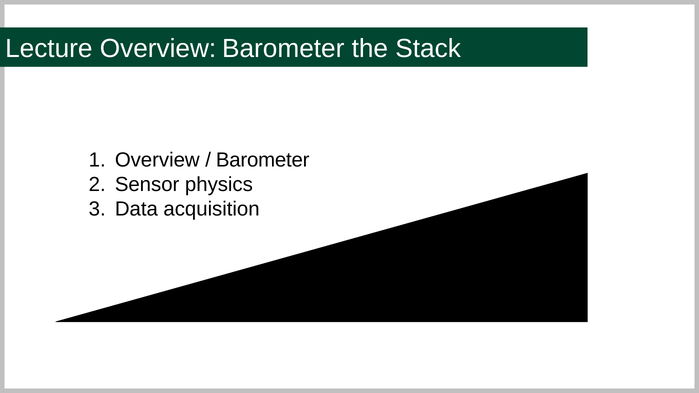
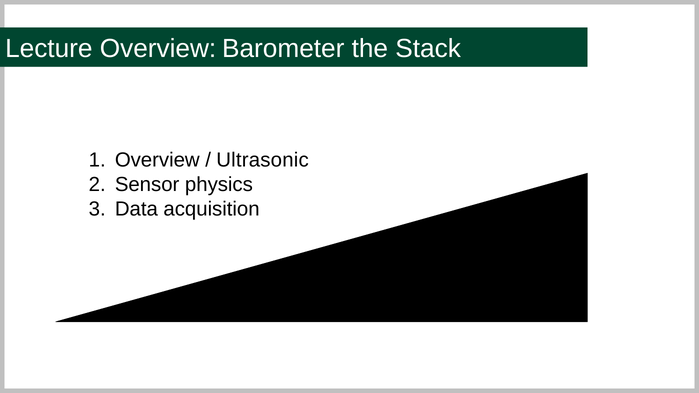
Barometer at (263, 160): Barometer -> Ultrasonic
